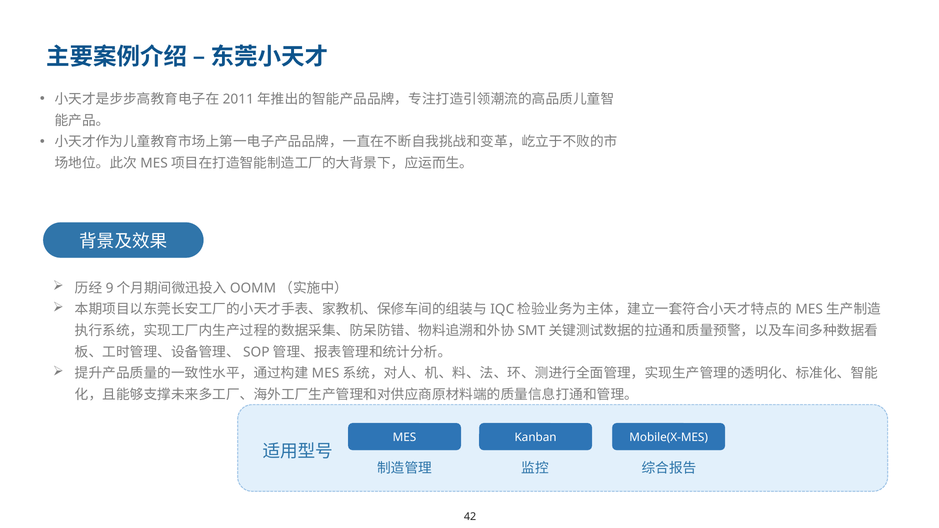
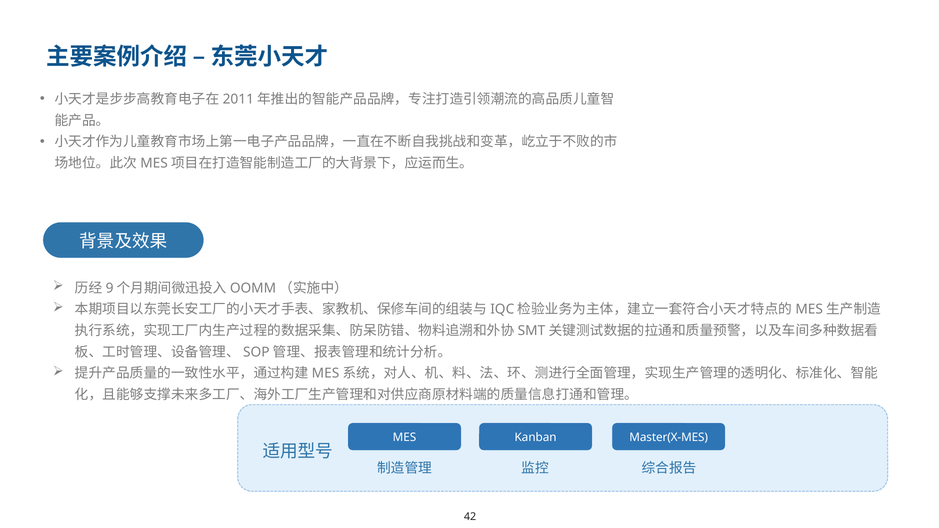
Mobile(X-MES: Mobile(X-MES -> Master(X-MES
